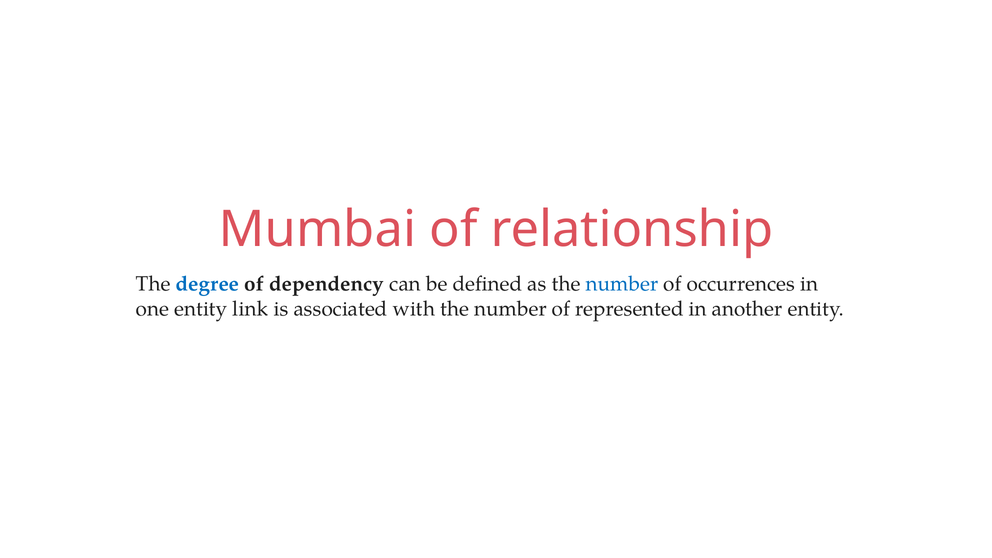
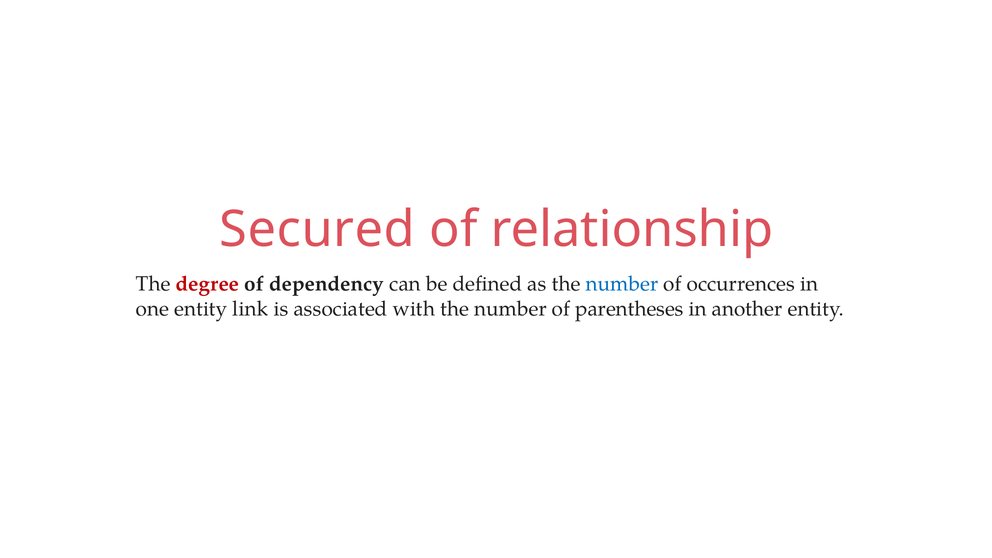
Mumbai: Mumbai -> Secured
degree colour: blue -> red
represented: represented -> parentheses
